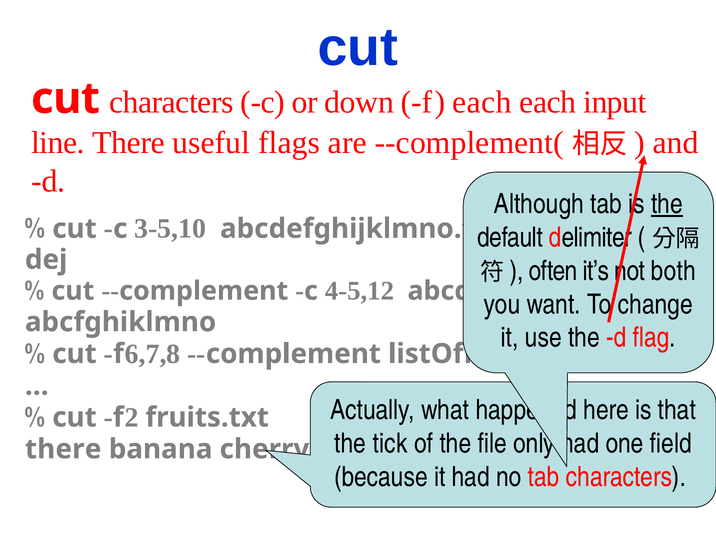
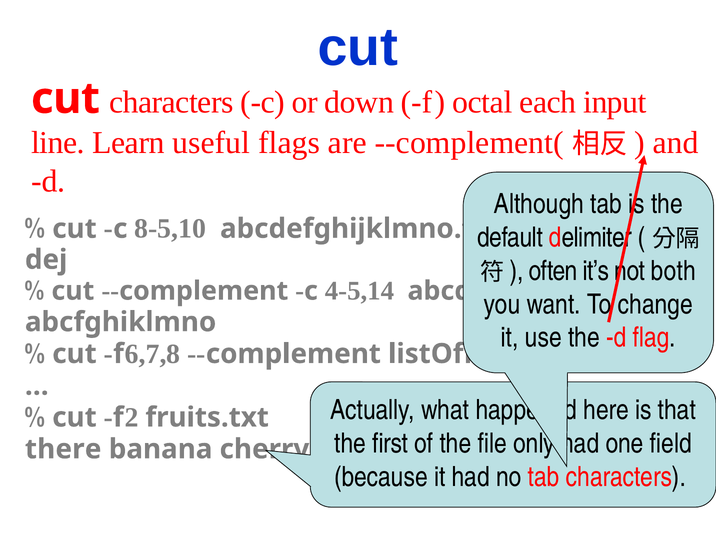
f each: each -> octal
line There: There -> Learn
the at (667, 204) underline: present -> none
3-5,10: 3-5,10 -> 8-5,10
4-5,12: 4-5,12 -> 4-5,14
tick: tick -> first
